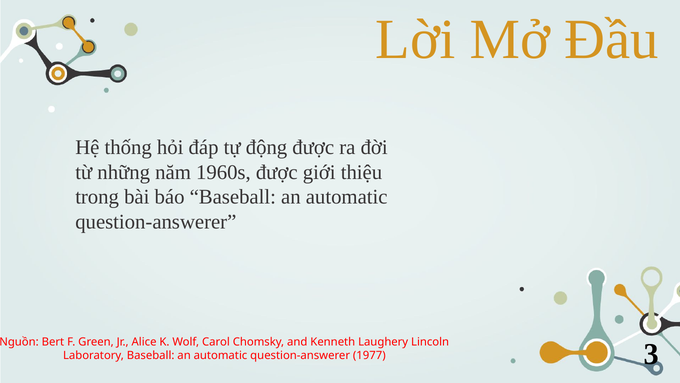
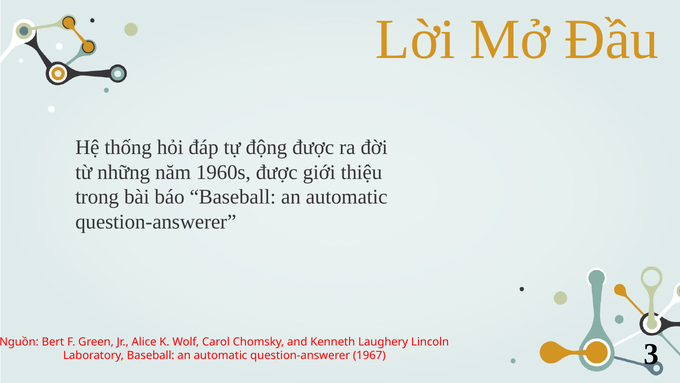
1977: 1977 -> 1967
